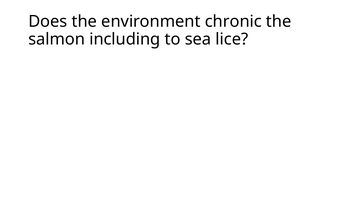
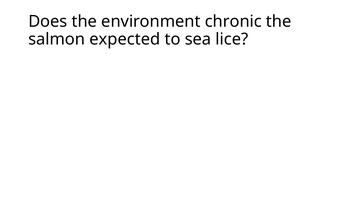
including: including -> expected
